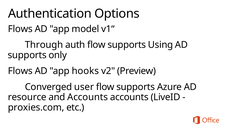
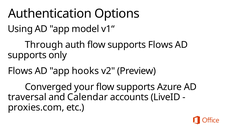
Flows at (20, 29): Flows -> Using
supports Using: Using -> Flows
user: user -> your
resource: resource -> traversal
and Accounts: Accounts -> Calendar
